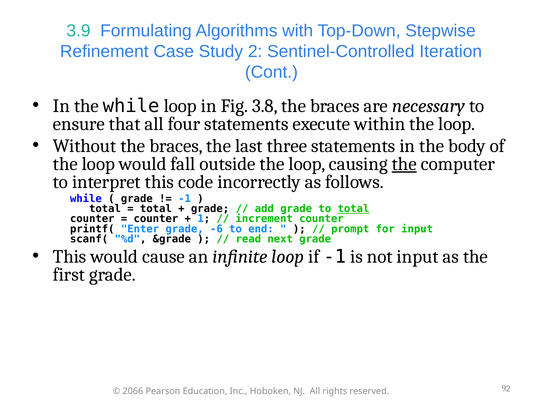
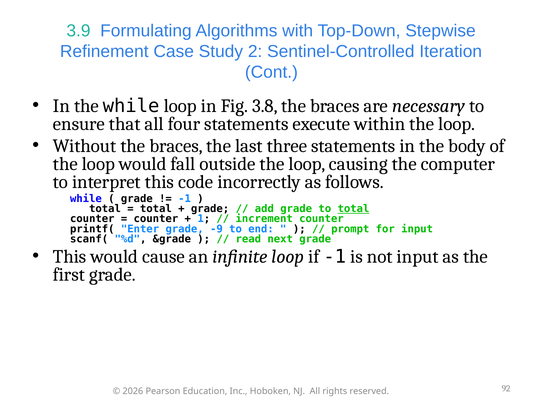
the at (404, 164) underline: present -> none
-6: -6 -> -9
2066: 2066 -> 2026
